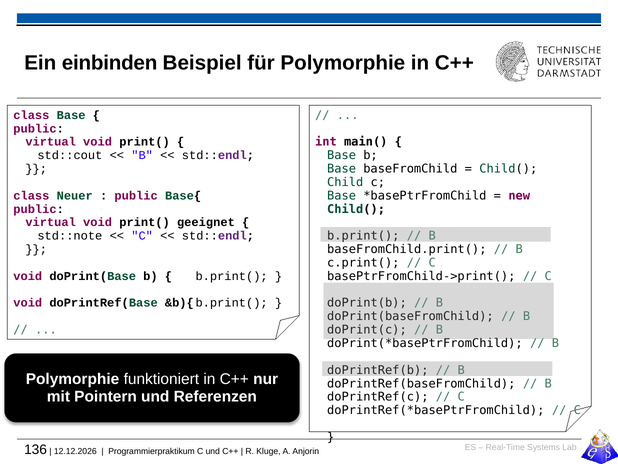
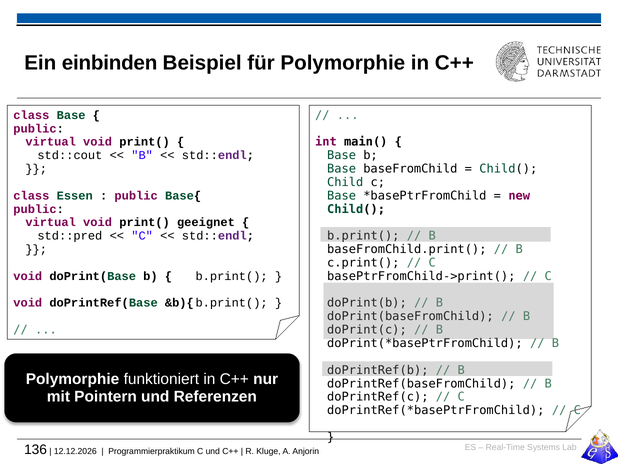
Neuer: Neuer -> Essen
std::note: std::note -> std::pred
